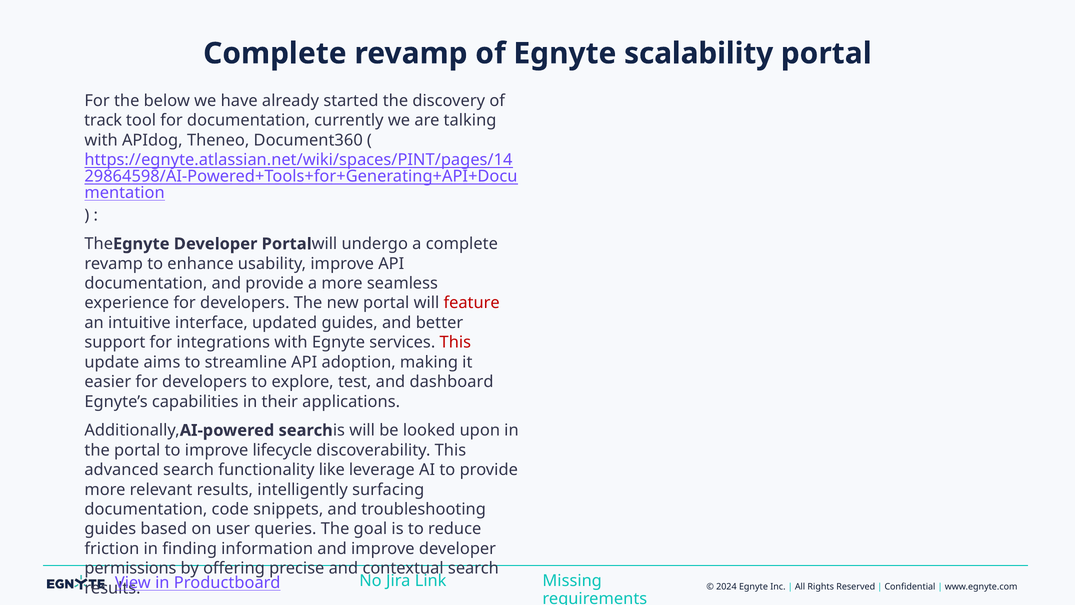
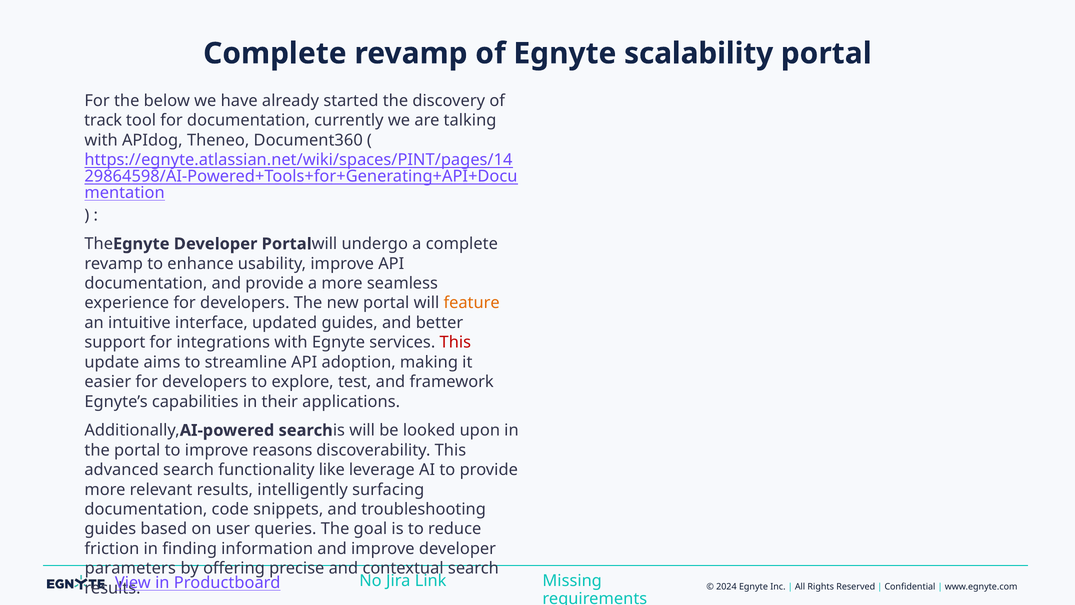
feature colour: red -> orange
dashboard: dashboard -> framework
lifecycle: lifecycle -> reasons
permissions: permissions -> parameters
